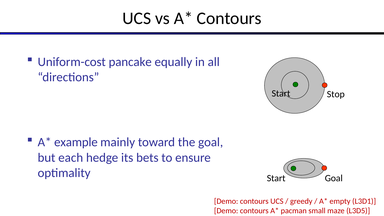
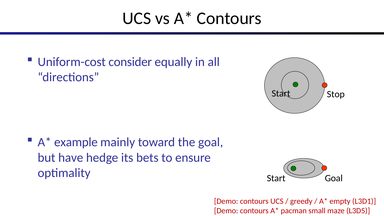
pancake: pancake -> consider
each: each -> have
